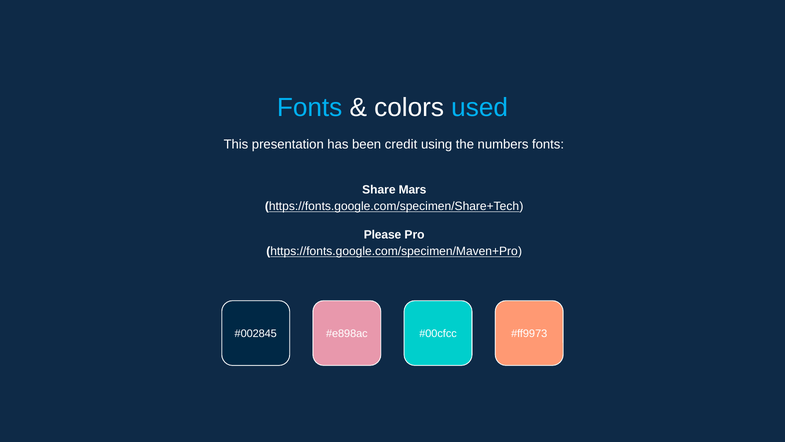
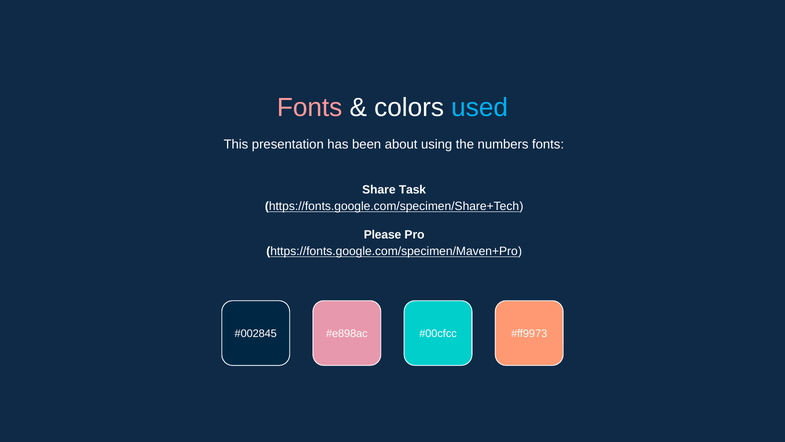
Fonts at (310, 107) colour: light blue -> pink
credit: credit -> about
Mars: Mars -> Task
